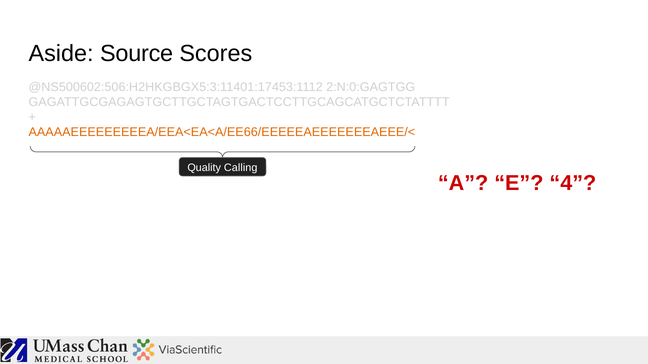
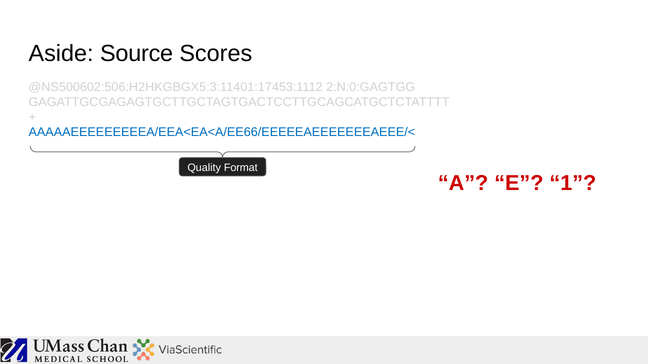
AAAAAEEEEEEEEEA/EEA<EA<A/EE66/EEEEEAEEEEEEEAEEE/< colour: orange -> blue
Calling: Calling -> Format
4: 4 -> 1
